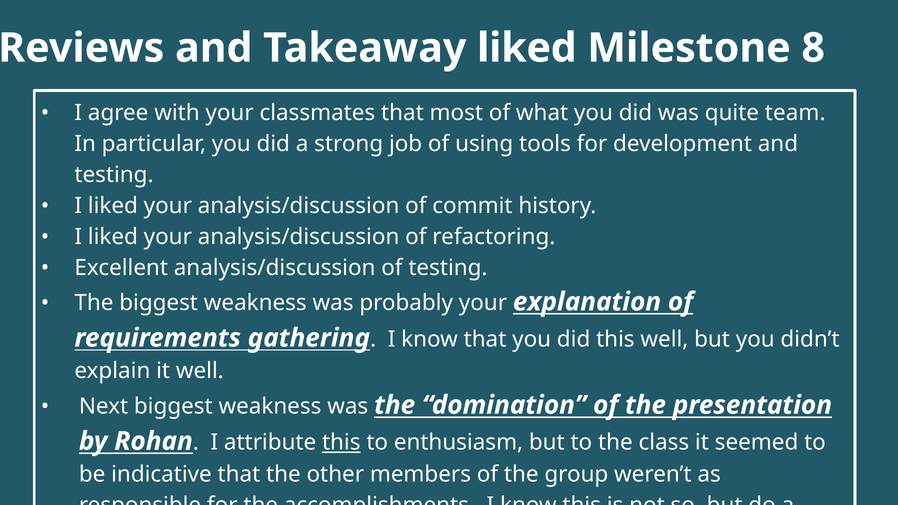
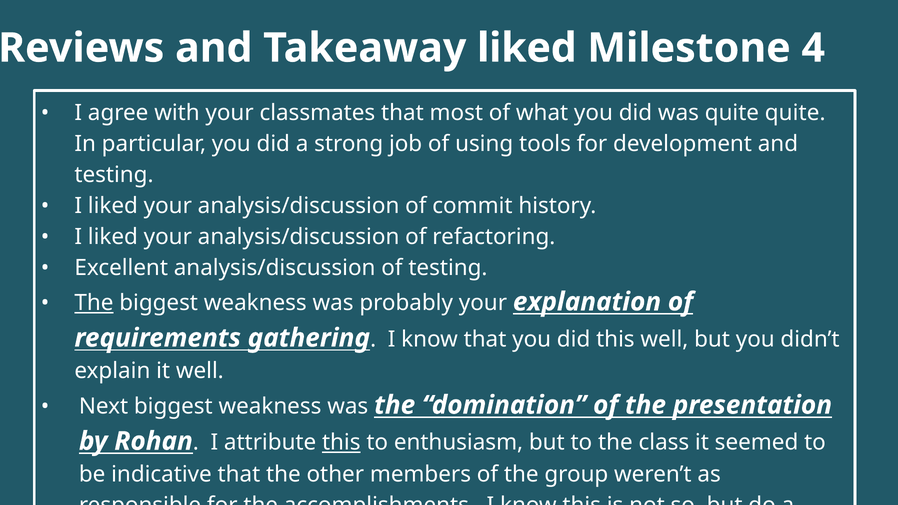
8: 8 -> 4
quite team: team -> quite
The at (94, 303) underline: none -> present
